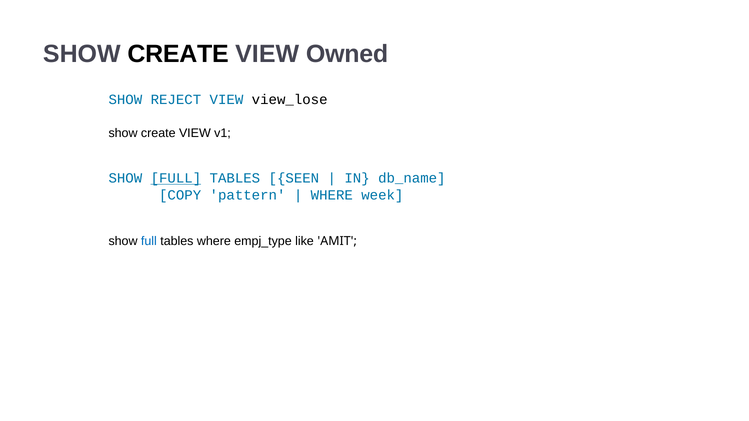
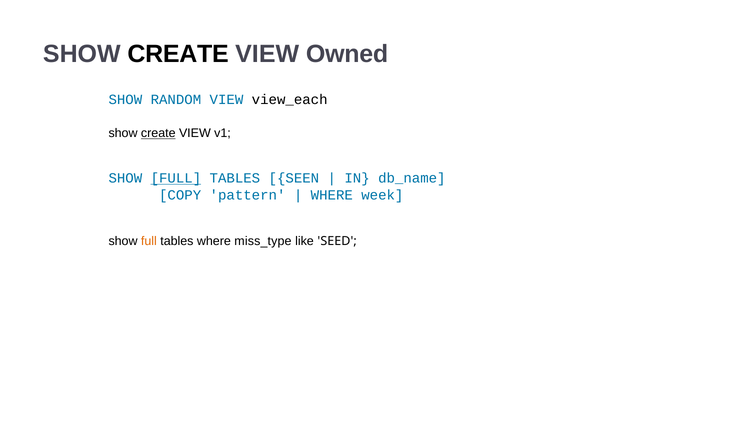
REJECT: REJECT -> RANDOM
view_lose: view_lose -> view_each
create at (158, 133) underline: none -> present
full at (149, 241) colour: blue -> orange
empj_type: empj_type -> miss_type
AMIT: AMIT -> SEED
